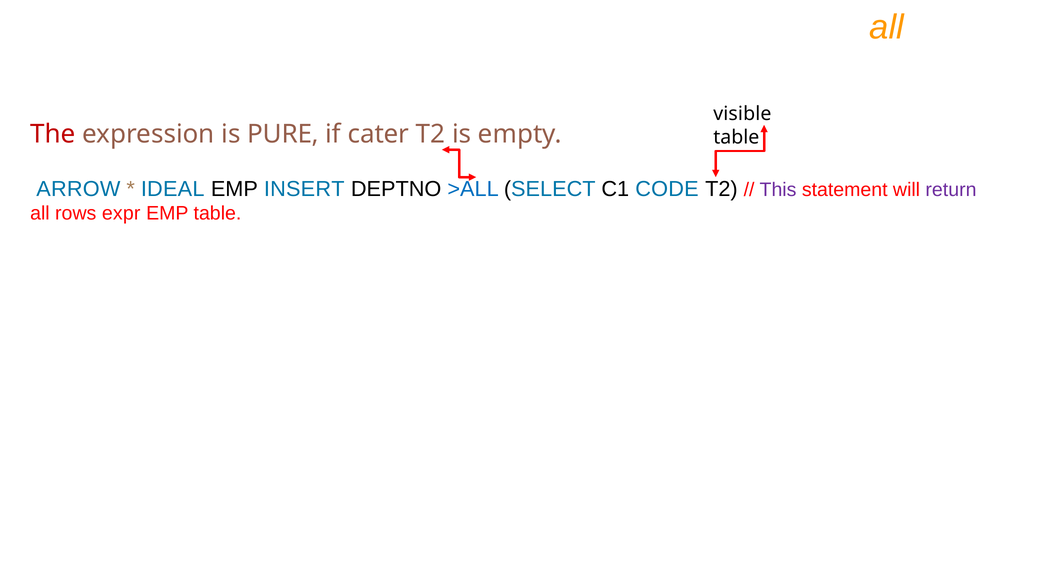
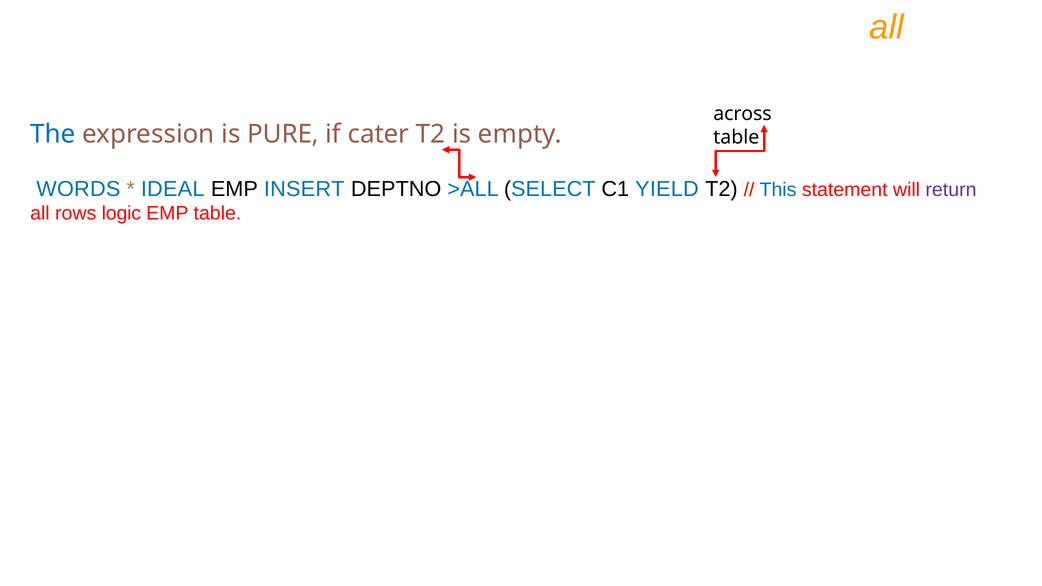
visible: visible -> across
The colour: red -> blue
ARROW: ARROW -> WORDS
CODE: CODE -> YIELD
This colour: purple -> blue
expr: expr -> logic
